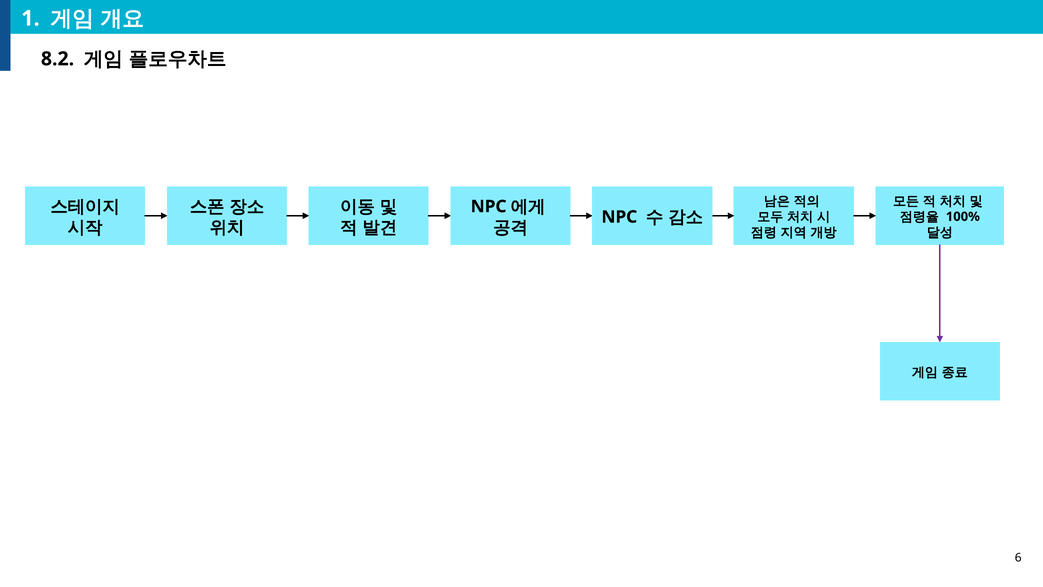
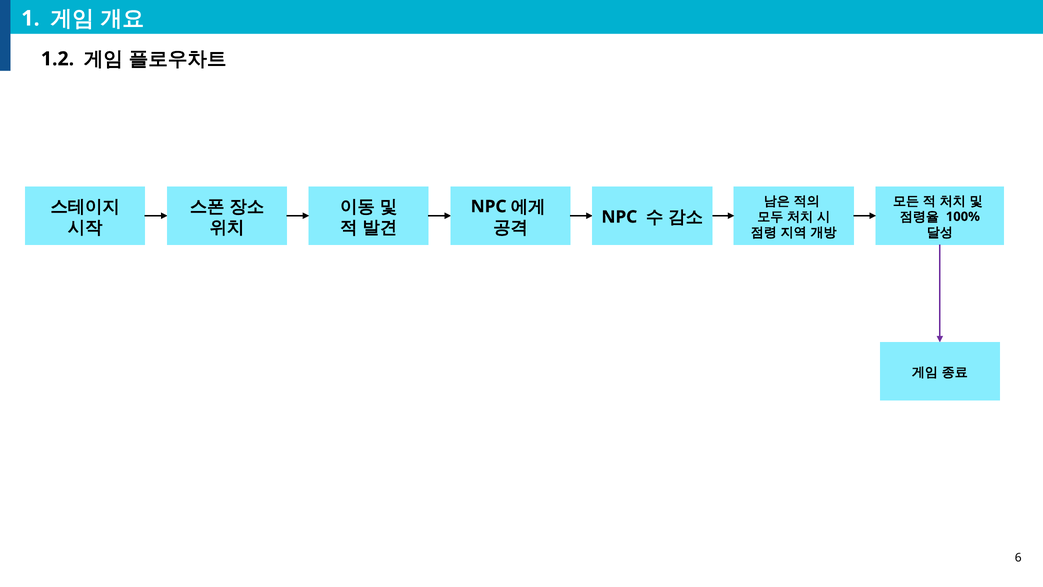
8.2: 8.2 -> 1.2
